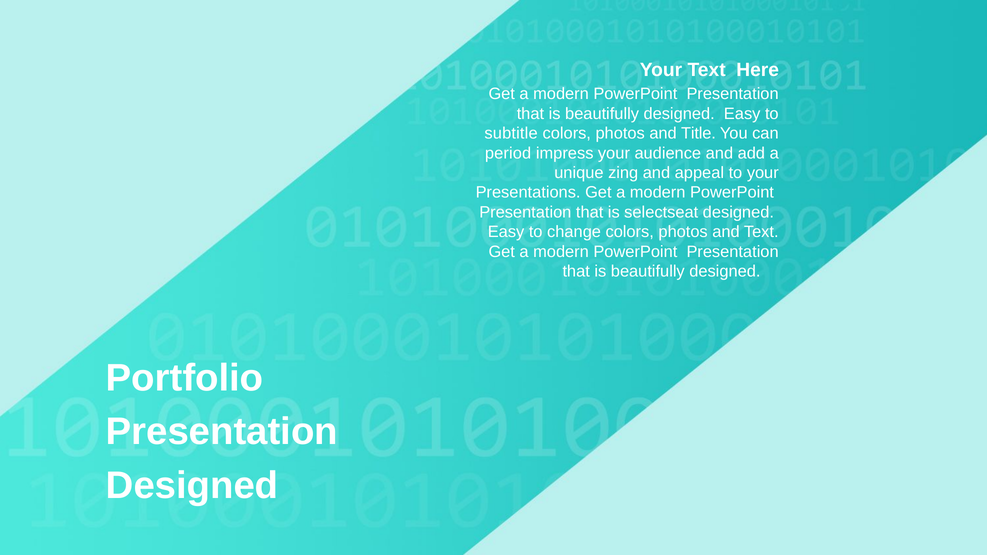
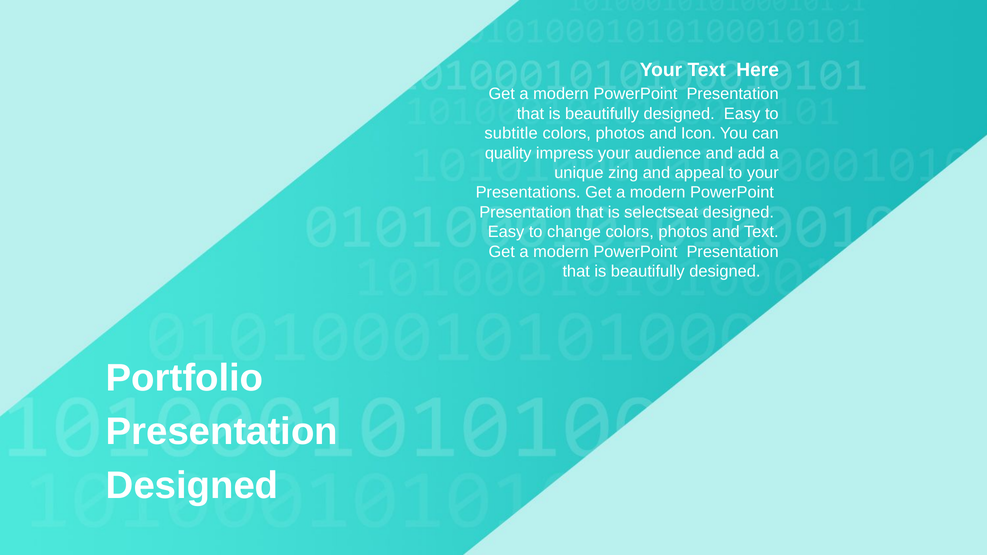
Title: Title -> Icon
period: period -> quality
